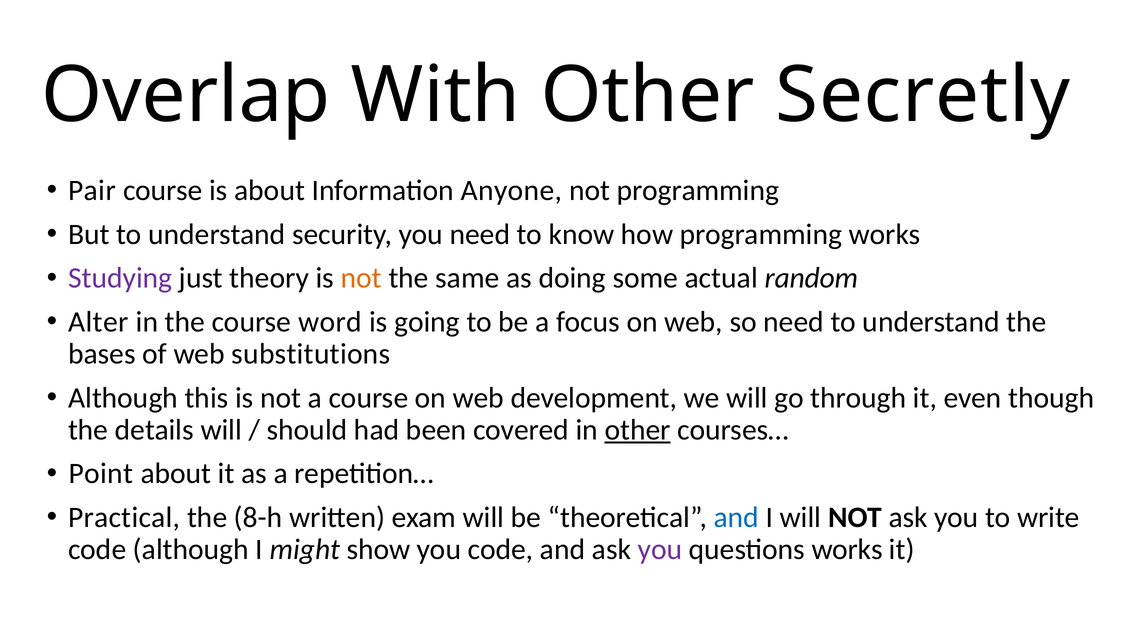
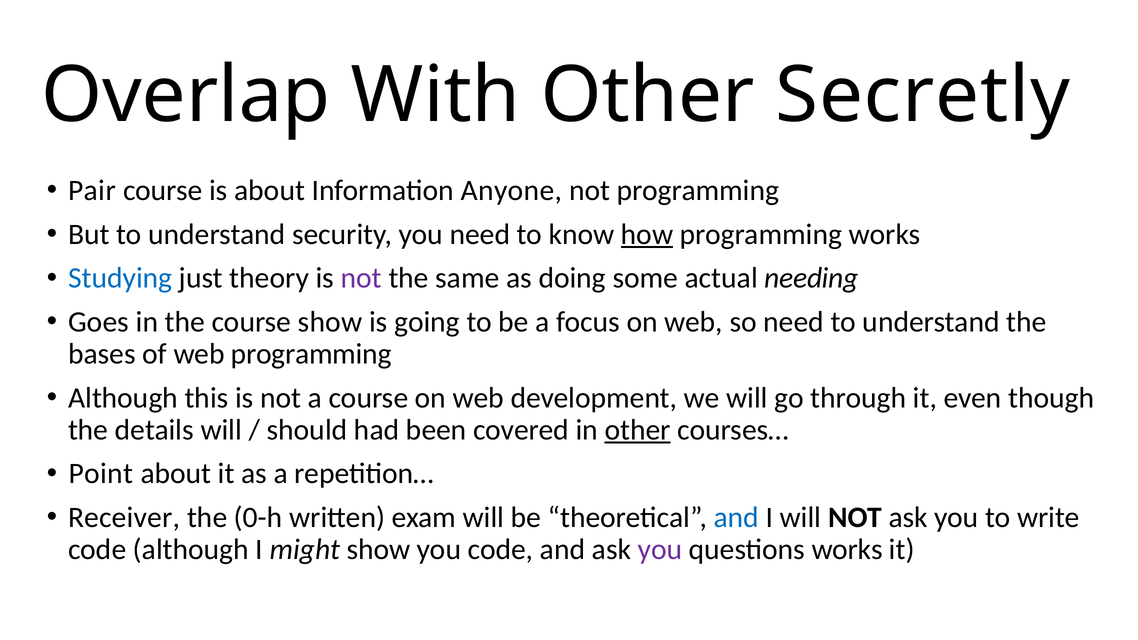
how underline: none -> present
Studying colour: purple -> blue
not at (361, 278) colour: orange -> purple
random: random -> needing
Alter: Alter -> Goes
course word: word -> show
web substitutions: substitutions -> programming
Practical: Practical -> Receiver
8-h: 8-h -> 0-h
